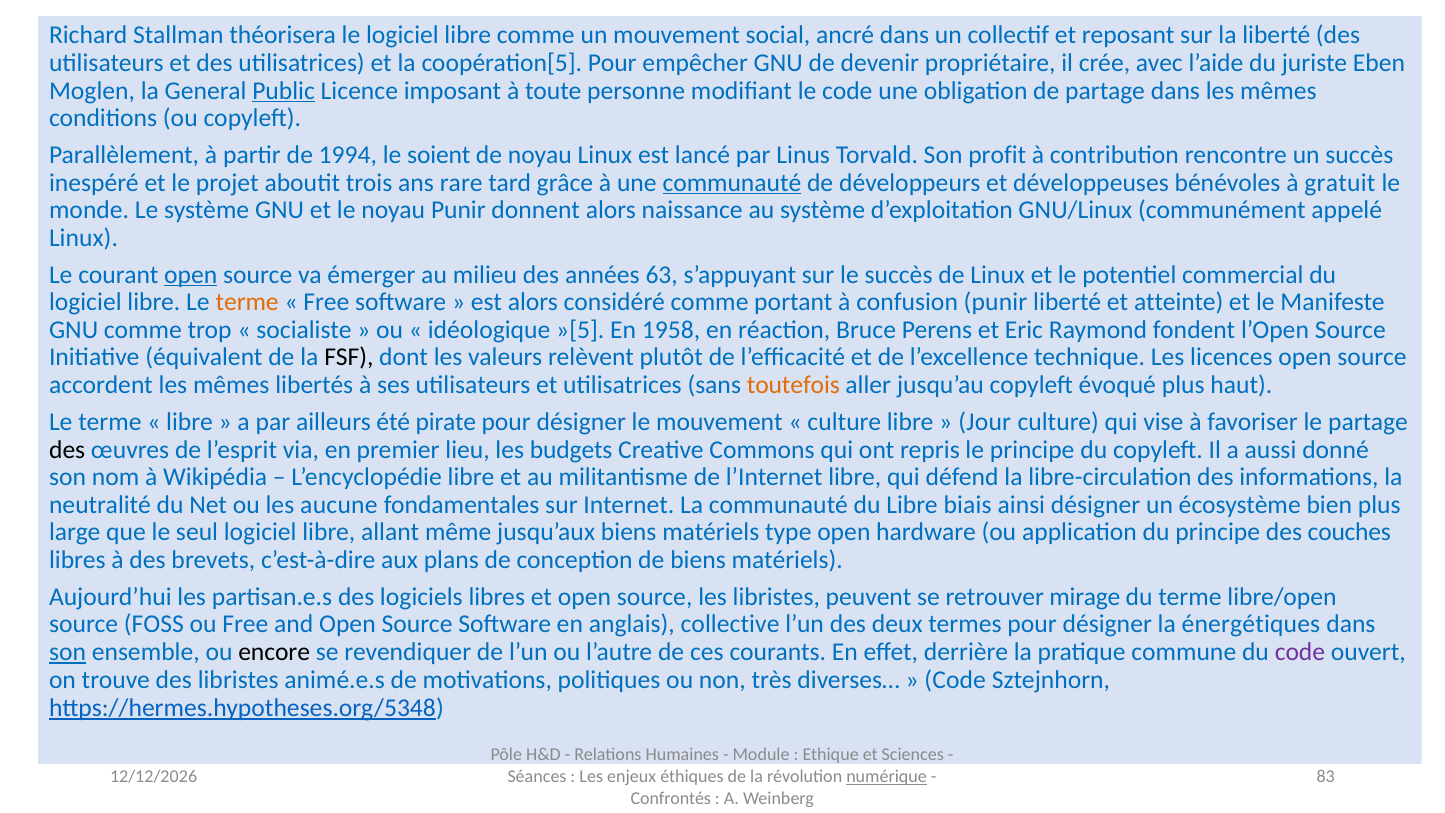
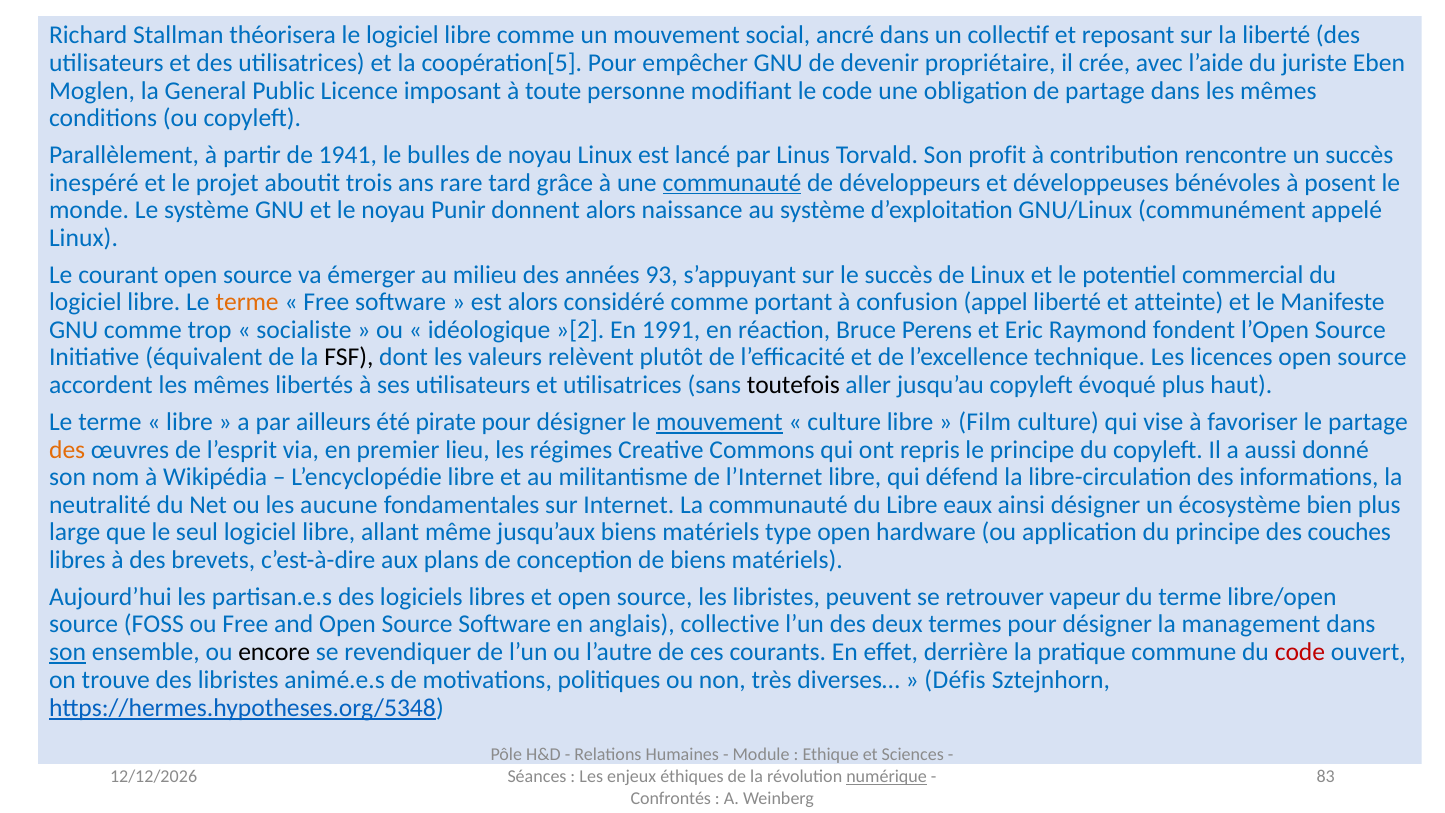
Public underline: present -> none
1994: 1994 -> 1941
soient: soient -> bulles
gratuit: gratuit -> posent
open at (191, 275) underline: present -> none
63: 63 -> 93
confusion punir: punir -> appel
»[5: »[5 -> »[2
1958: 1958 -> 1991
toutefois colour: orange -> black
mouvement at (719, 422) underline: none -> present
Jour: Jour -> Film
des at (67, 449) colour: black -> orange
budgets: budgets -> régimes
biais: biais -> eaux
mirage: mirage -> vapeur
énergétiques: énergétiques -> management
code at (1300, 652) colour: purple -> red
Code at (955, 680): Code -> Défis
